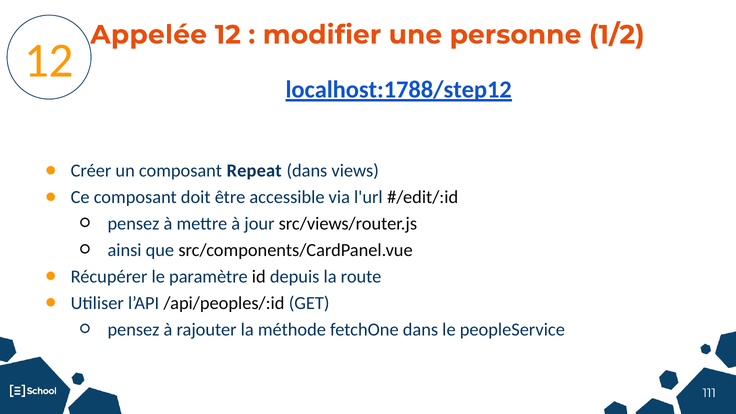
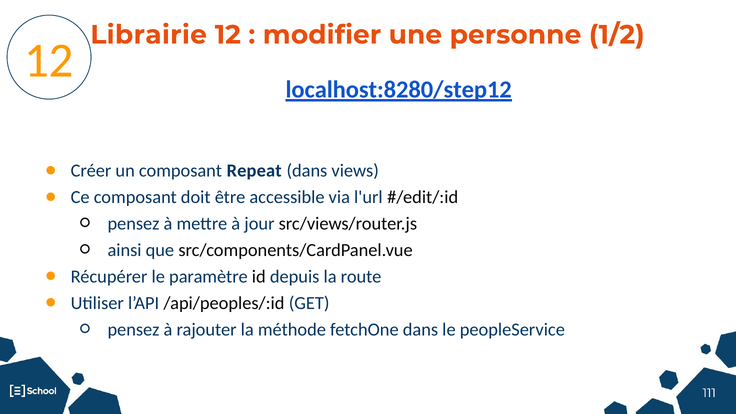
Appelée: Appelée -> Librairie
localhost:1788/step12: localhost:1788/step12 -> localhost:8280/step12
